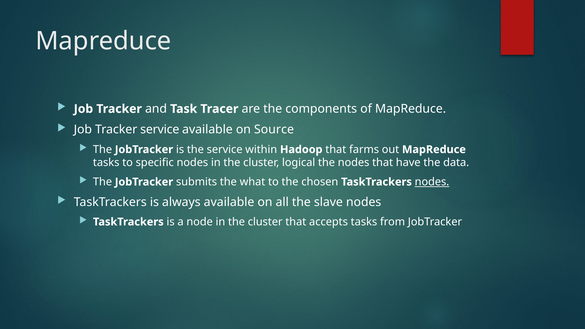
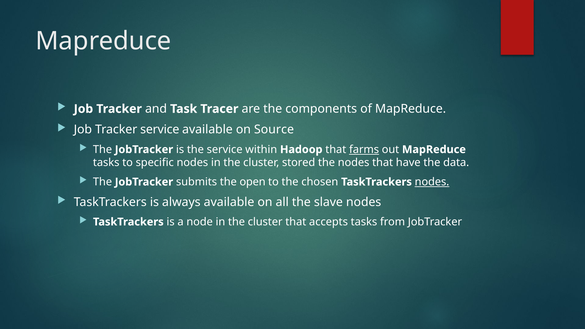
farms underline: none -> present
logical: logical -> stored
what: what -> open
